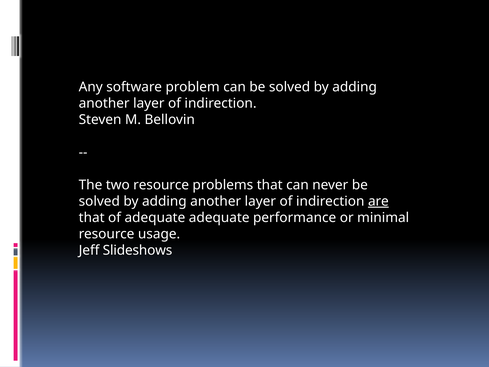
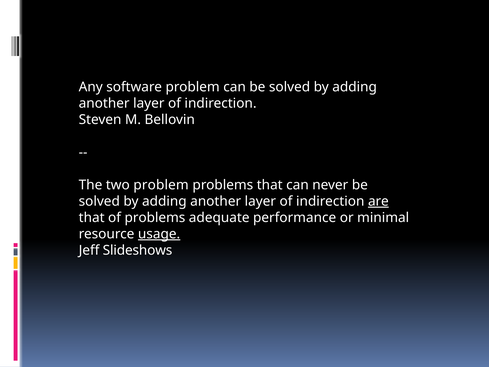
two resource: resource -> problem
of adequate: adequate -> problems
usage underline: none -> present
